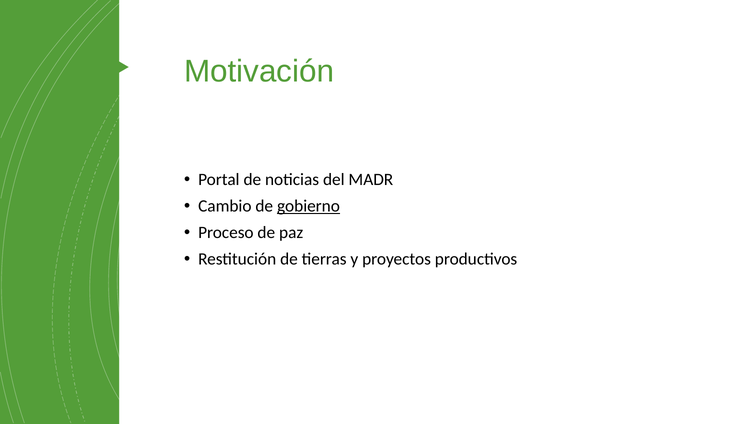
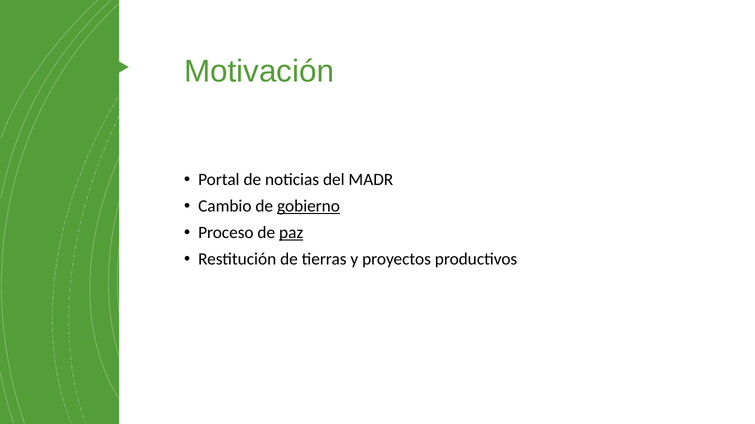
paz underline: none -> present
